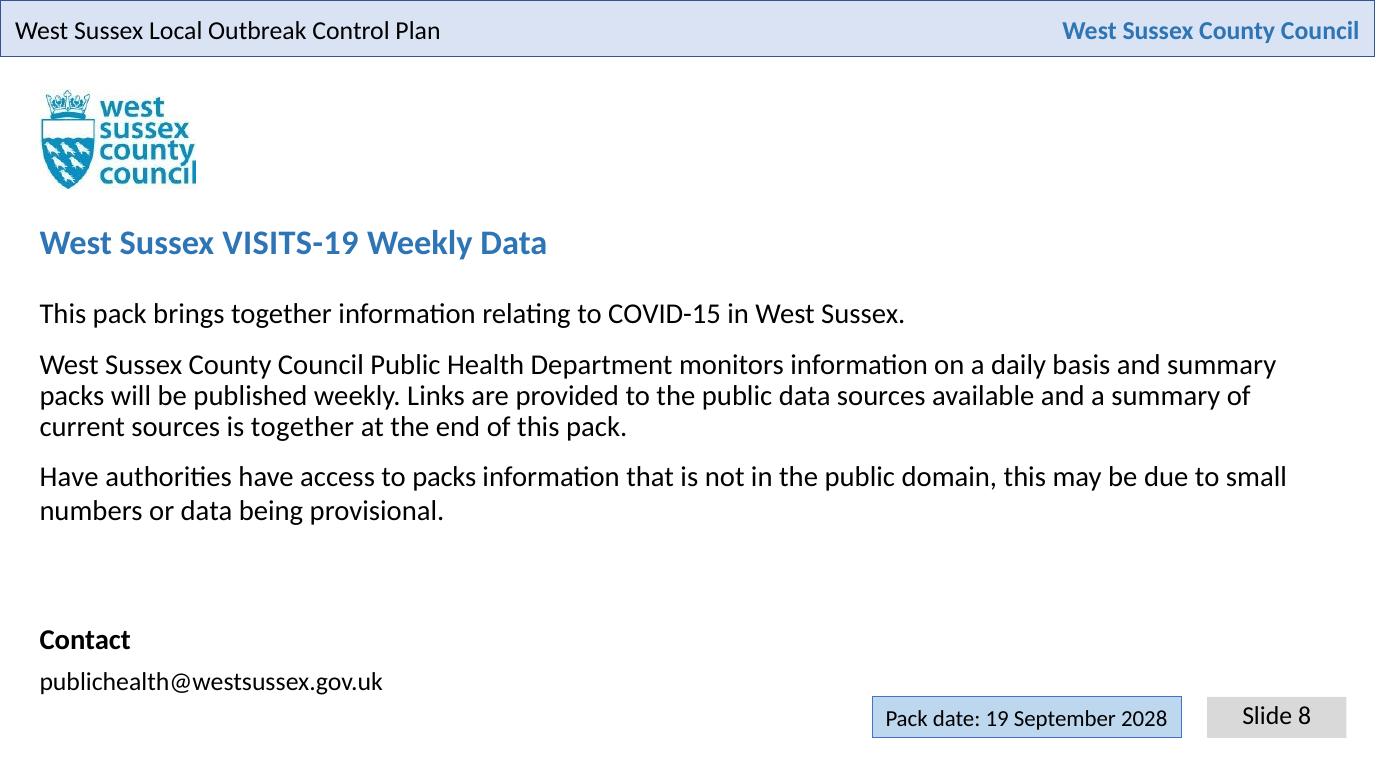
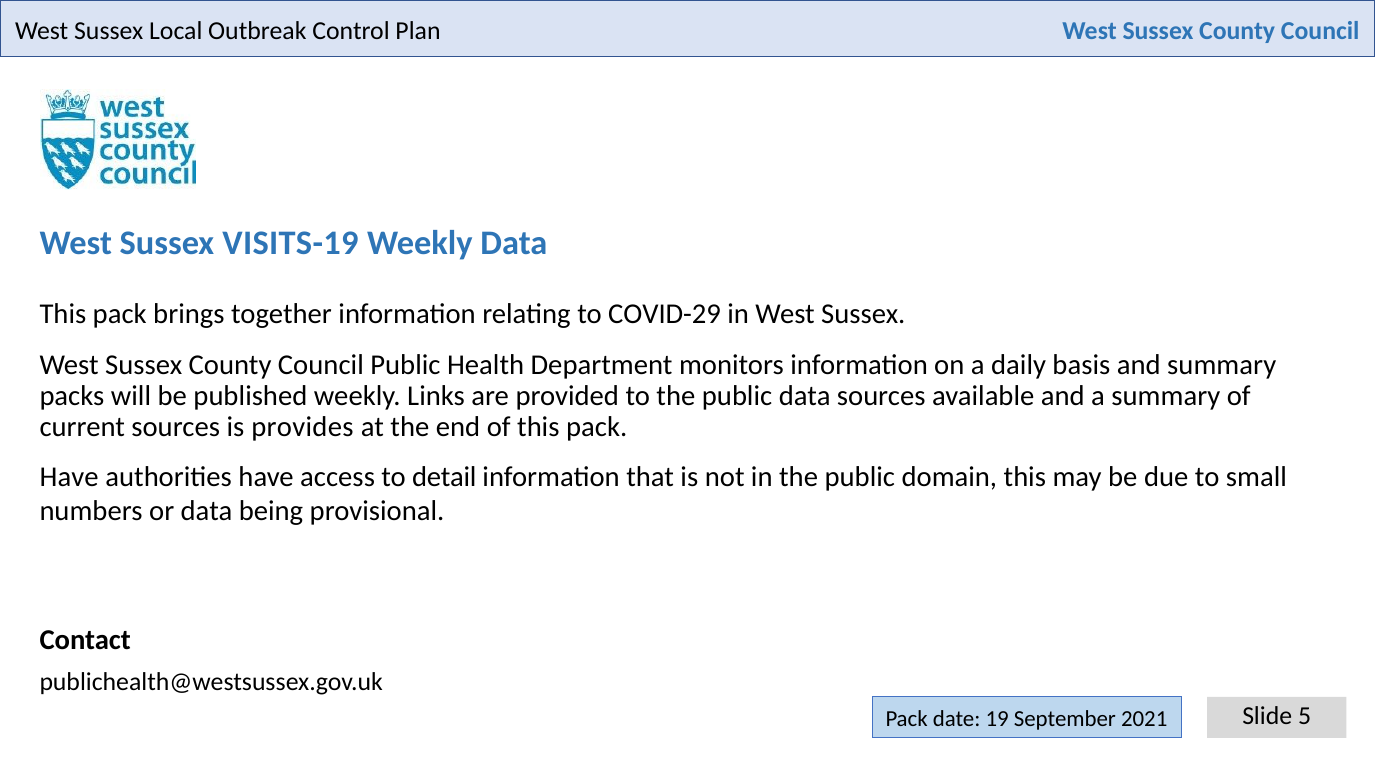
COVID-15: COVID-15 -> COVID-29
is together: together -> provides
to packs: packs -> detail
8: 8 -> 5
2028: 2028 -> 2021
